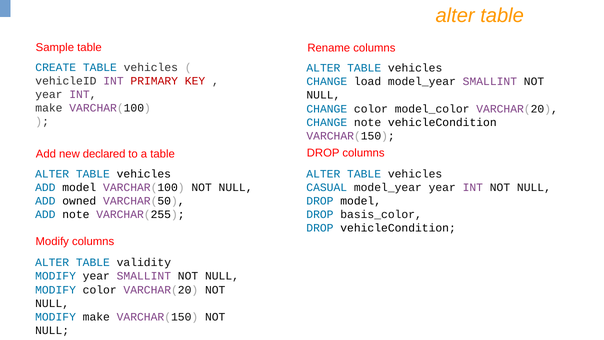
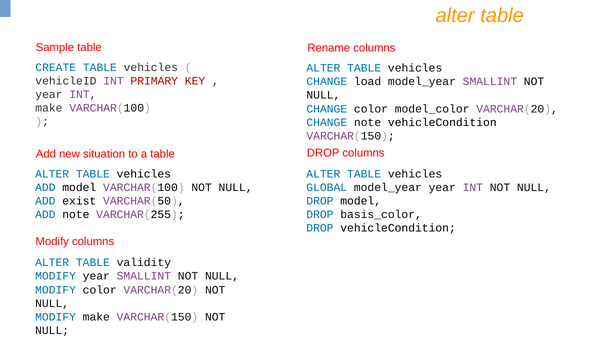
declared: declared -> situation
CASUAL: CASUAL -> GLOBAL
owned: owned -> exist
